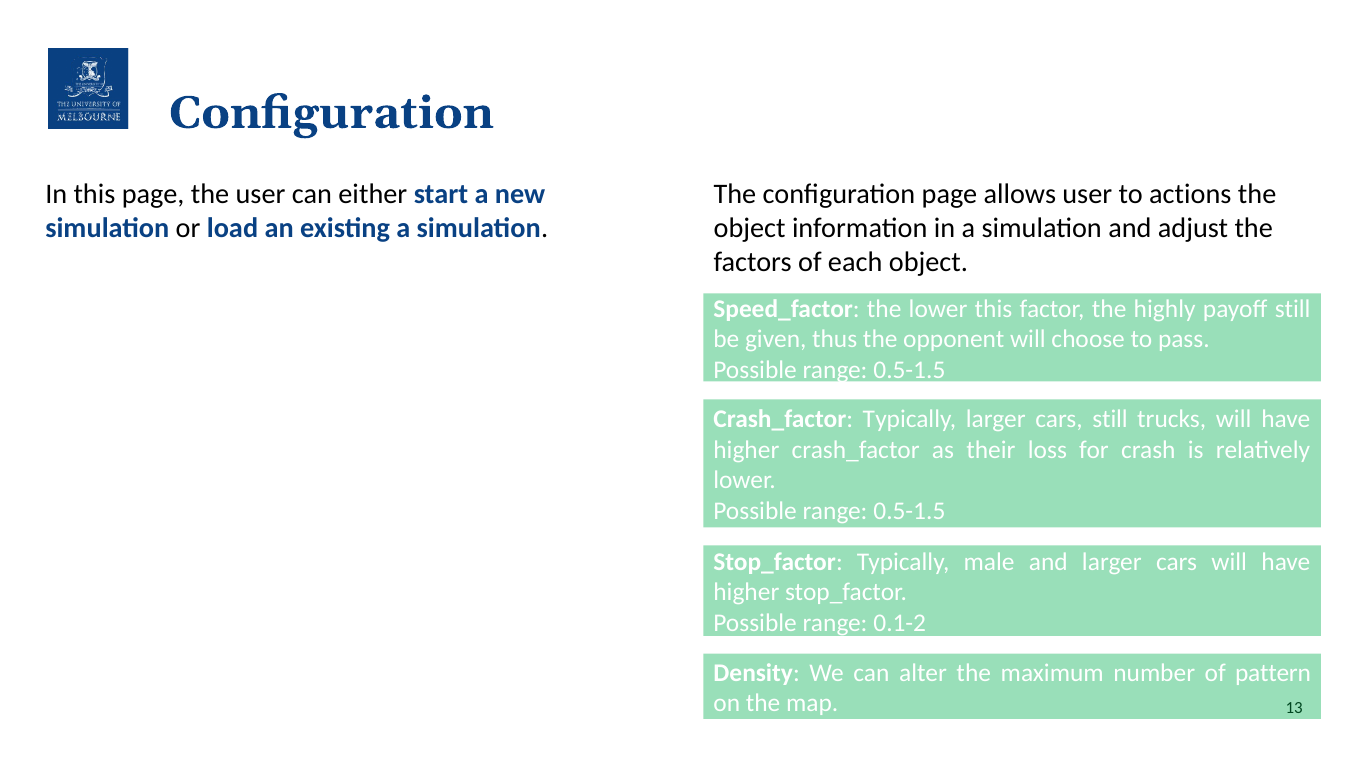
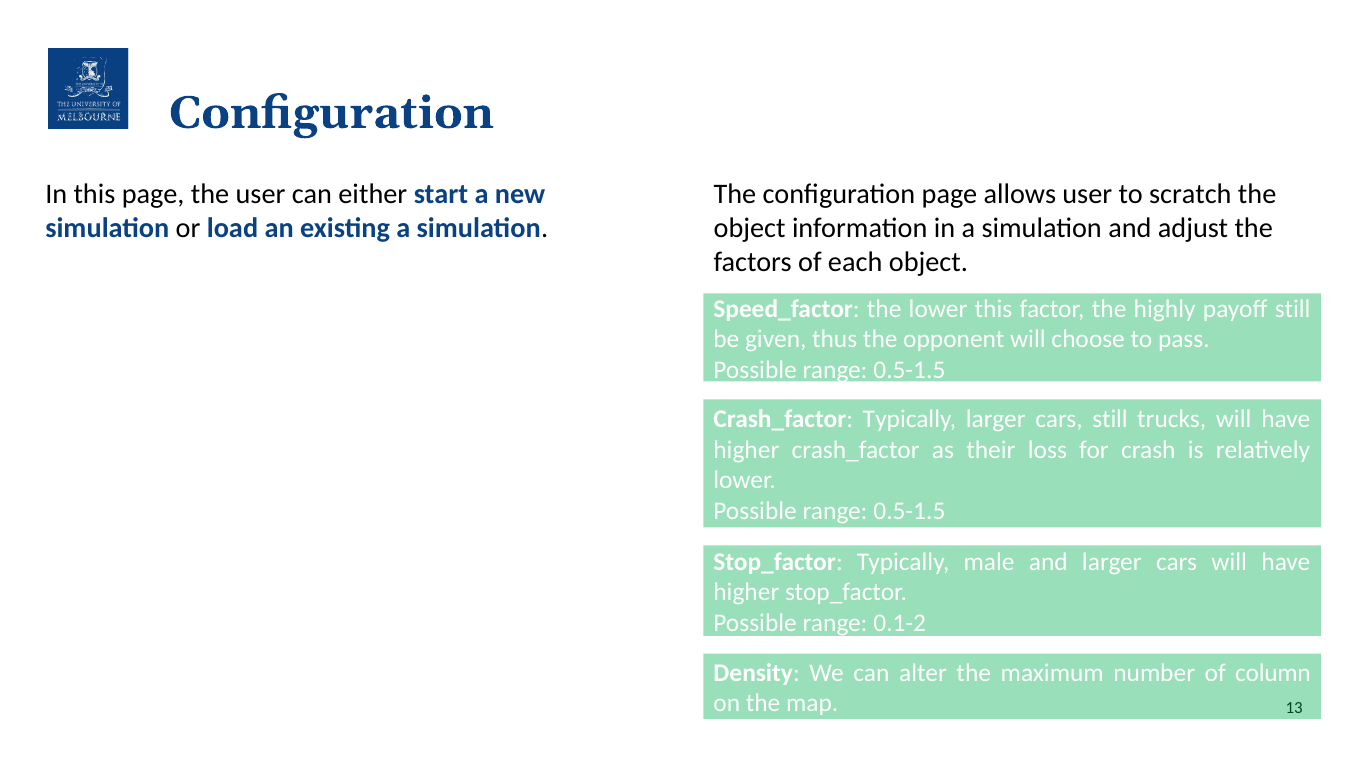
actions: actions -> scratch
pattern: pattern -> column
